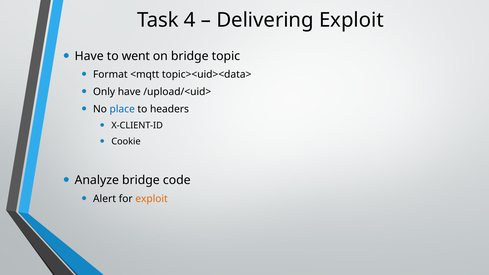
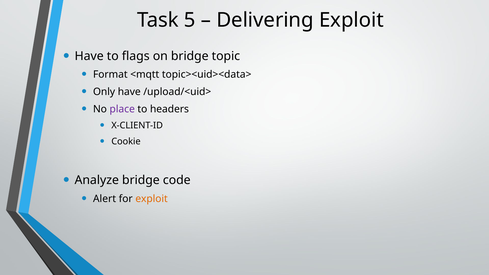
4: 4 -> 5
went: went -> flags
place colour: blue -> purple
